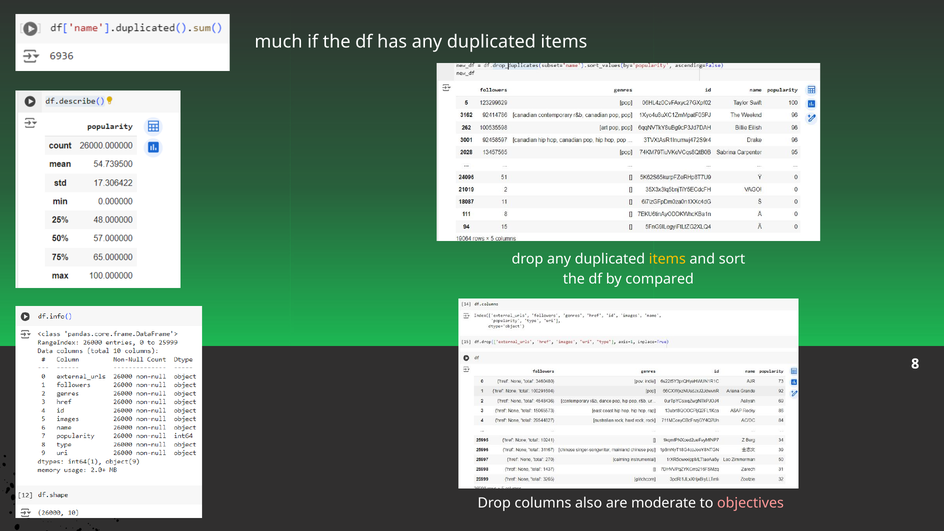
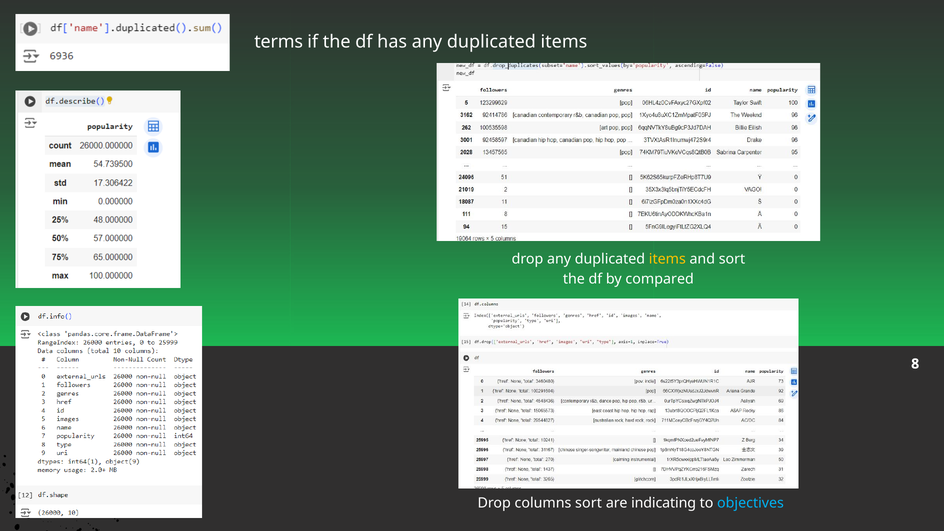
much: much -> terms
columns also: also -> sort
moderate: moderate -> indicating
objectives colour: pink -> light blue
